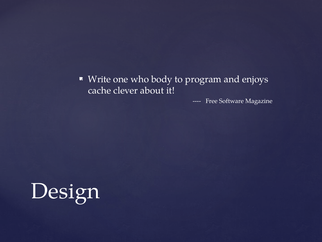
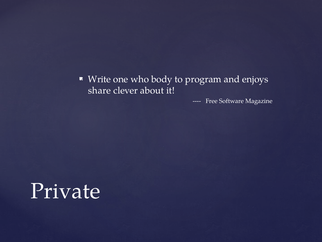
cache: cache -> share
Design: Design -> Private
